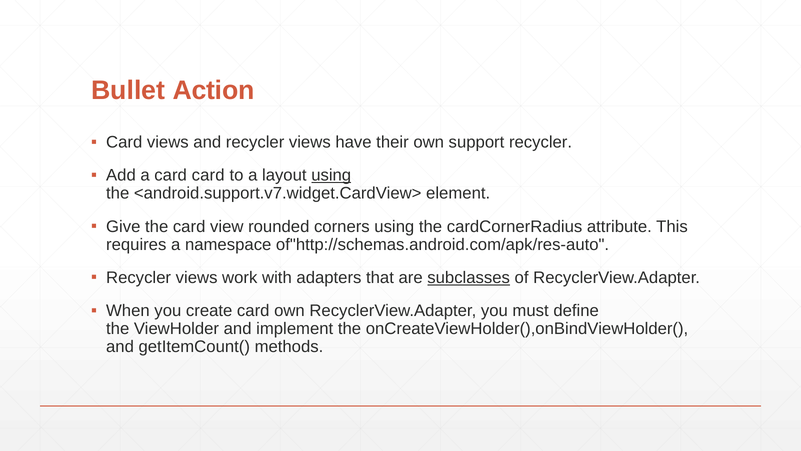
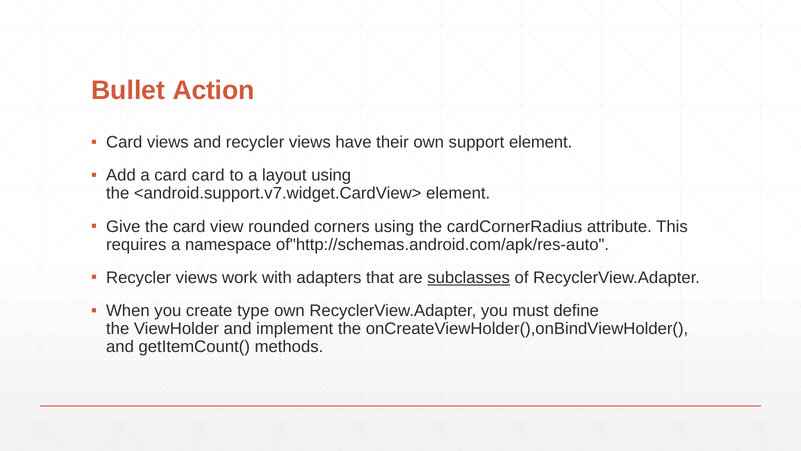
support recycler: recycler -> element
using at (331, 175) underline: present -> none
create card: card -> type
